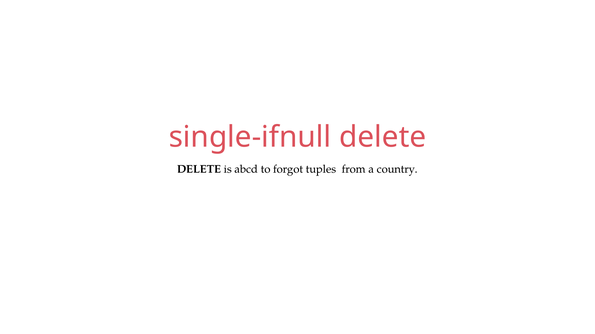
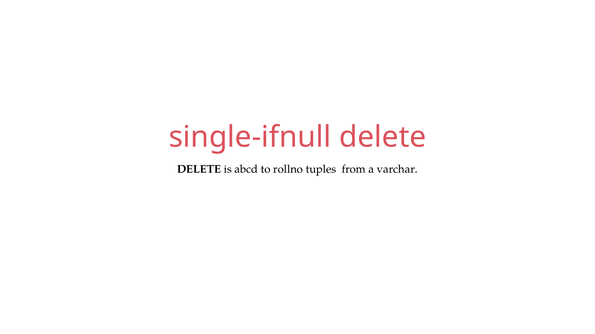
forgot: forgot -> rollno
country: country -> varchar
